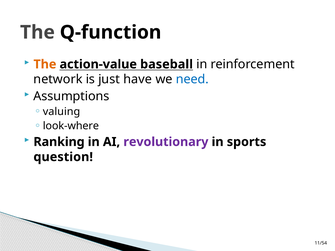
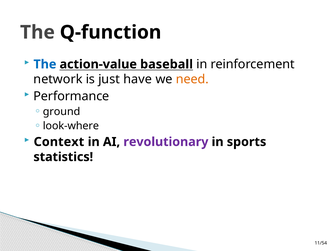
The at (45, 64) colour: orange -> blue
need colour: blue -> orange
Assumptions: Assumptions -> Performance
valuing: valuing -> ground
Ranking: Ranking -> Context
question: question -> statistics
